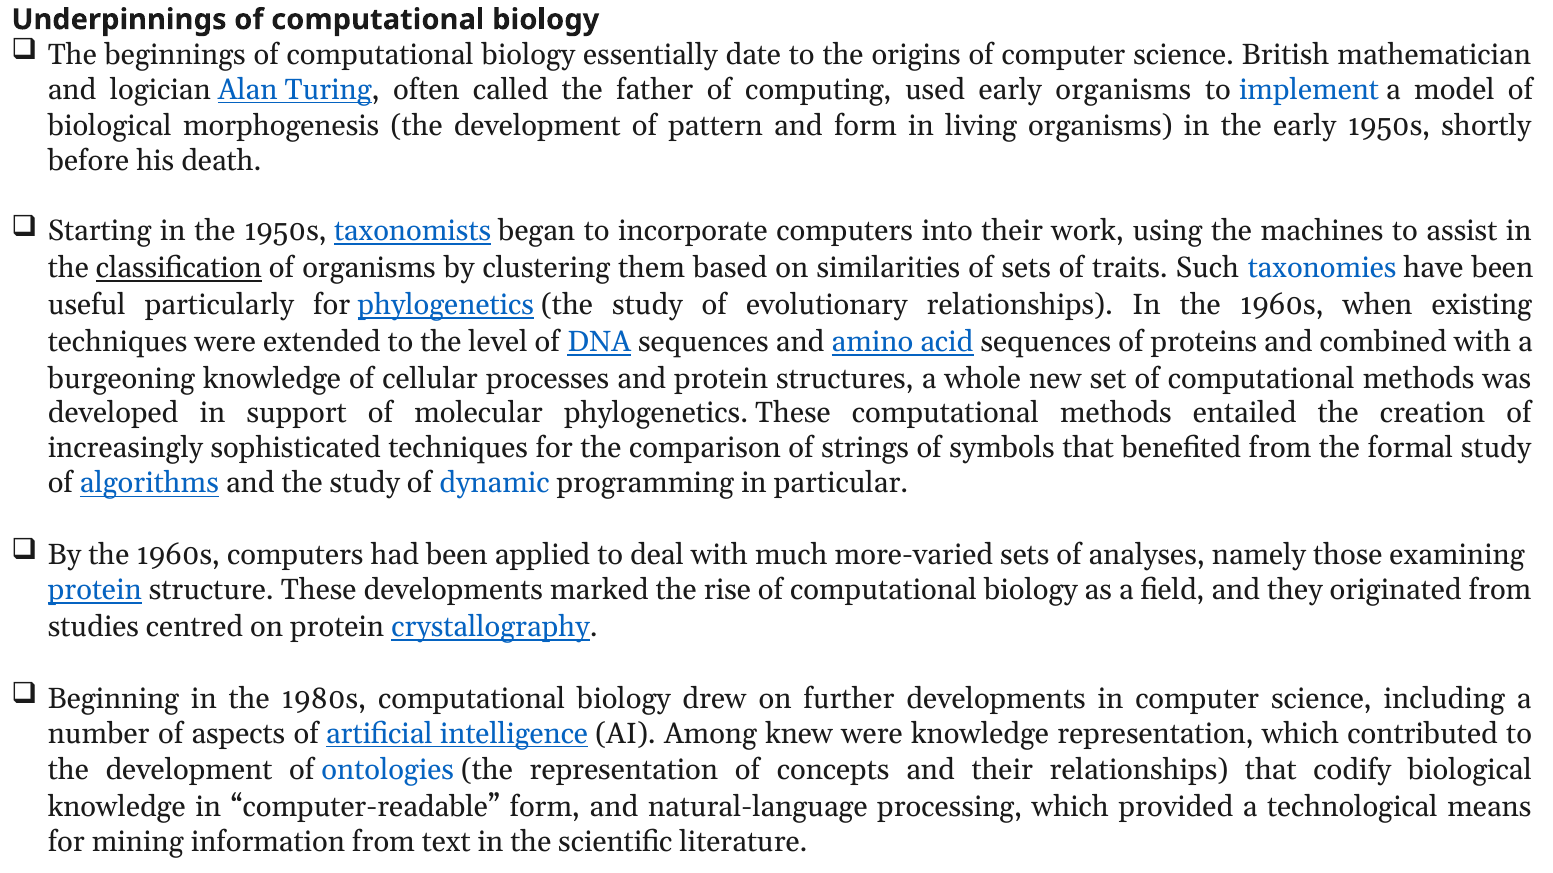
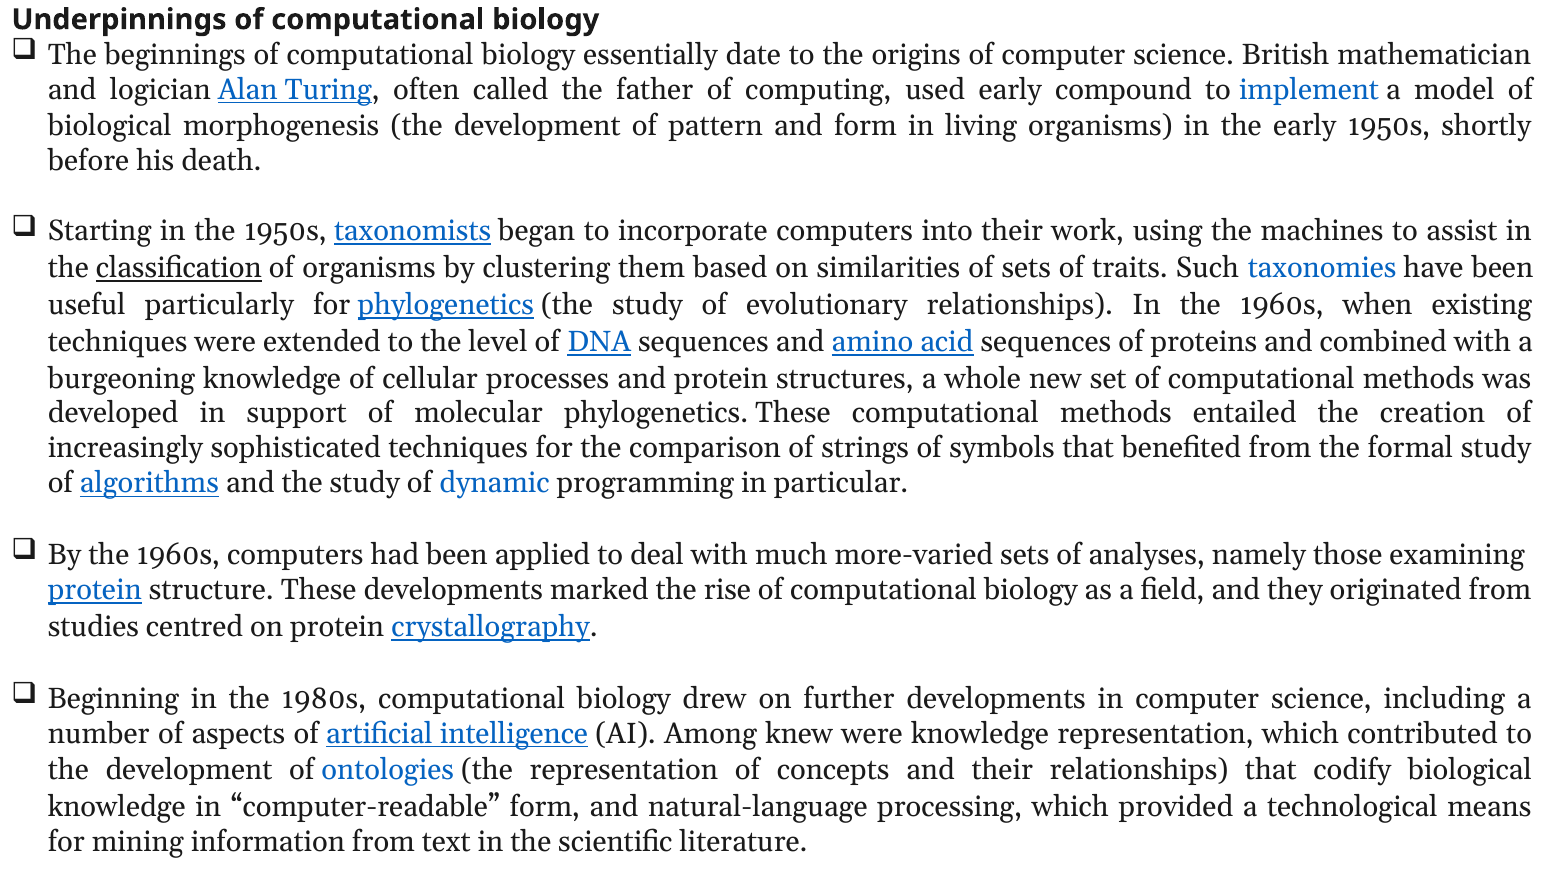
early organisms: organisms -> compound
